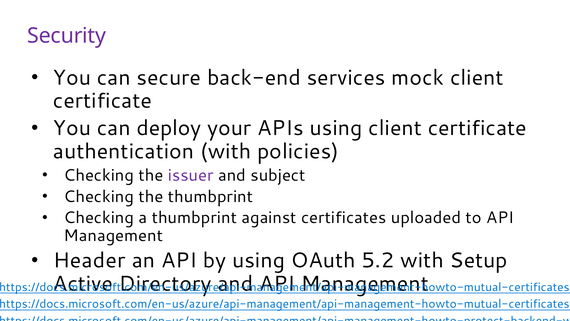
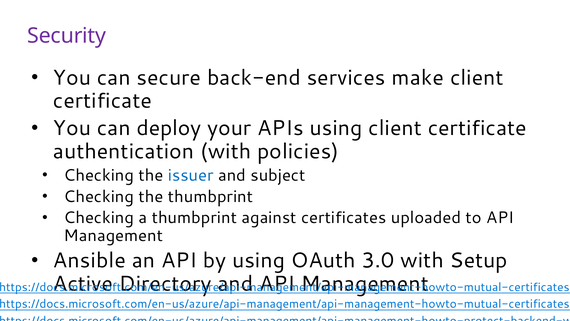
mock: mock -> make
issuer colour: purple -> blue
Header: Header -> Ansible
5.2: 5.2 -> 3.0
